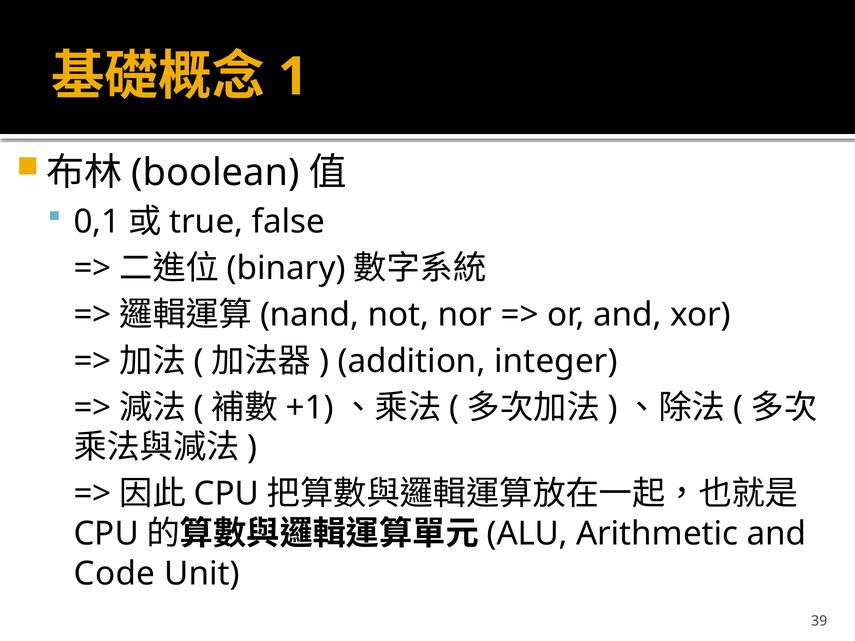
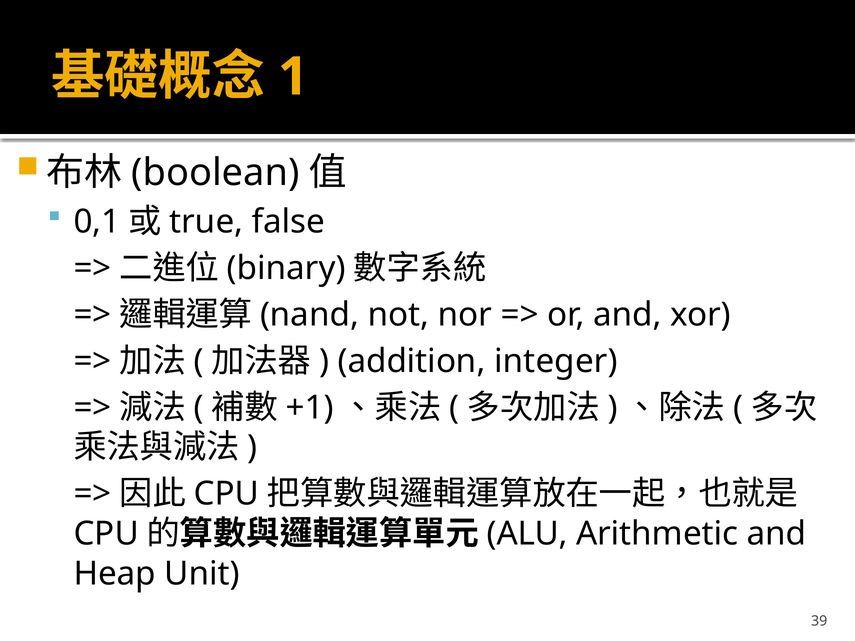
Code: Code -> Heap
